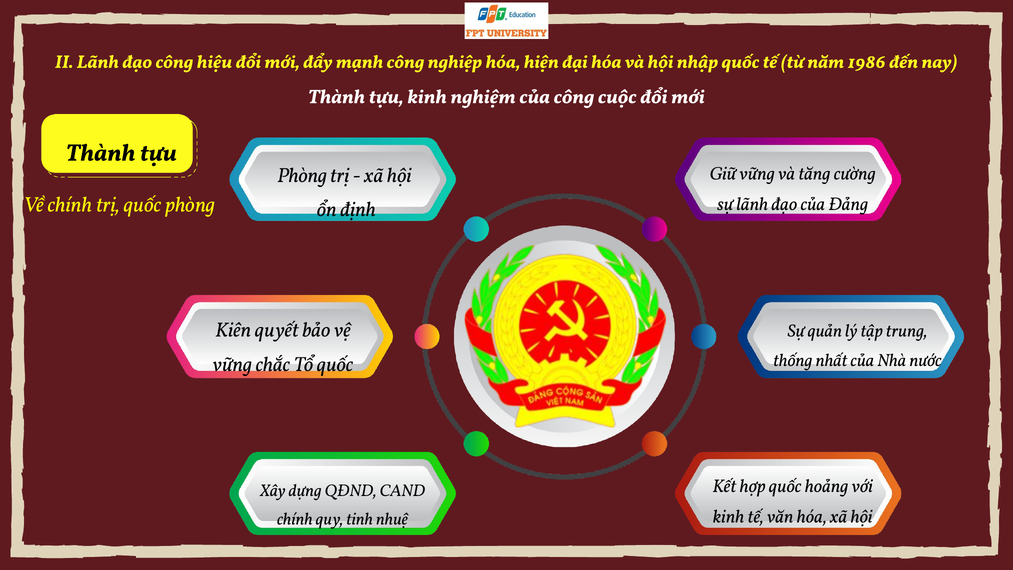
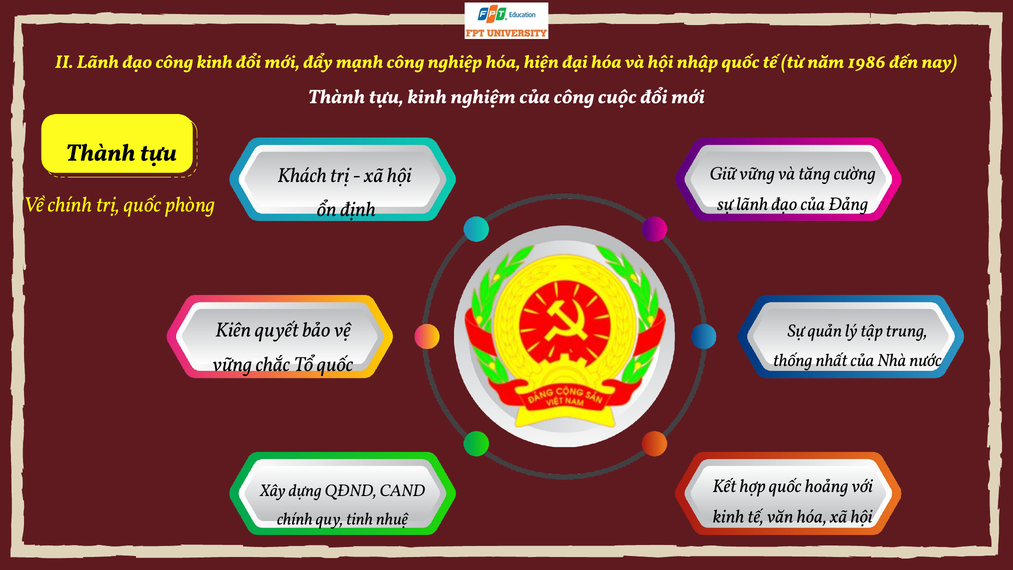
công hiệu: hiệu -> kinh
Phòng at (302, 175): Phòng -> Khách
